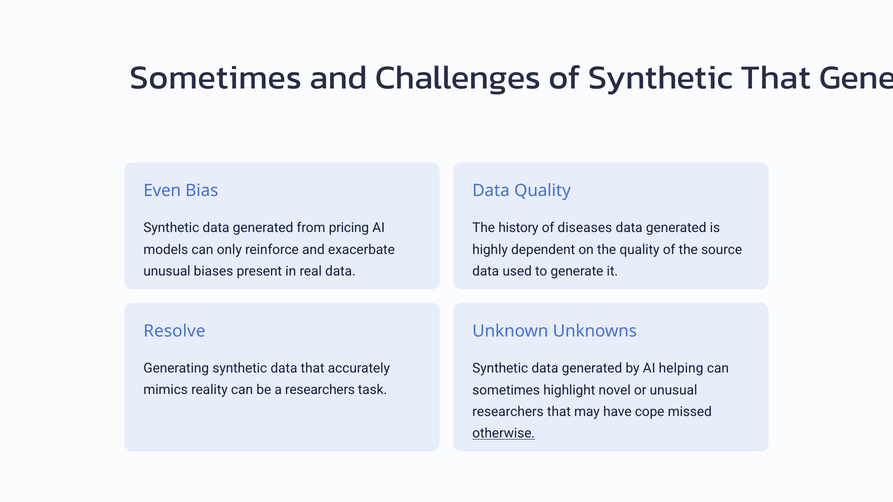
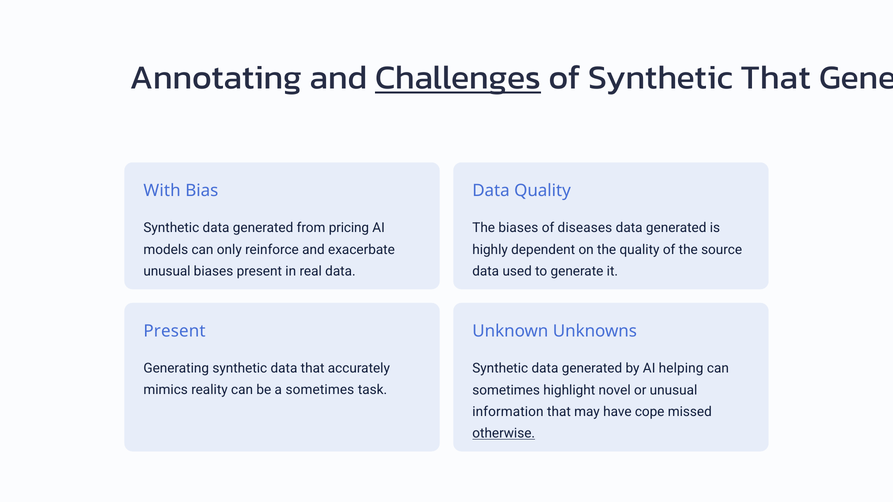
Sometimes at (216, 78): Sometimes -> Annotating
Challenges underline: none -> present
Even: Even -> With
The history: history -> biases
Resolve at (174, 332): Resolve -> Present
a researchers: researchers -> sometimes
researchers at (508, 412): researchers -> information
